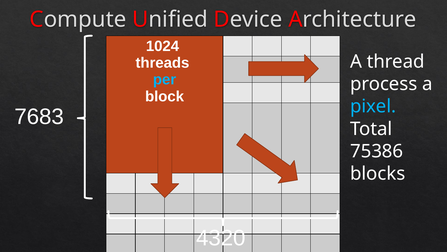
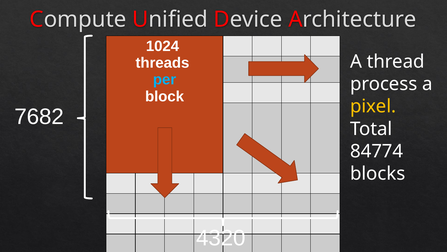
pixel at (373, 106) colour: light blue -> yellow
7683: 7683 -> 7682
75386: 75386 -> 84774
